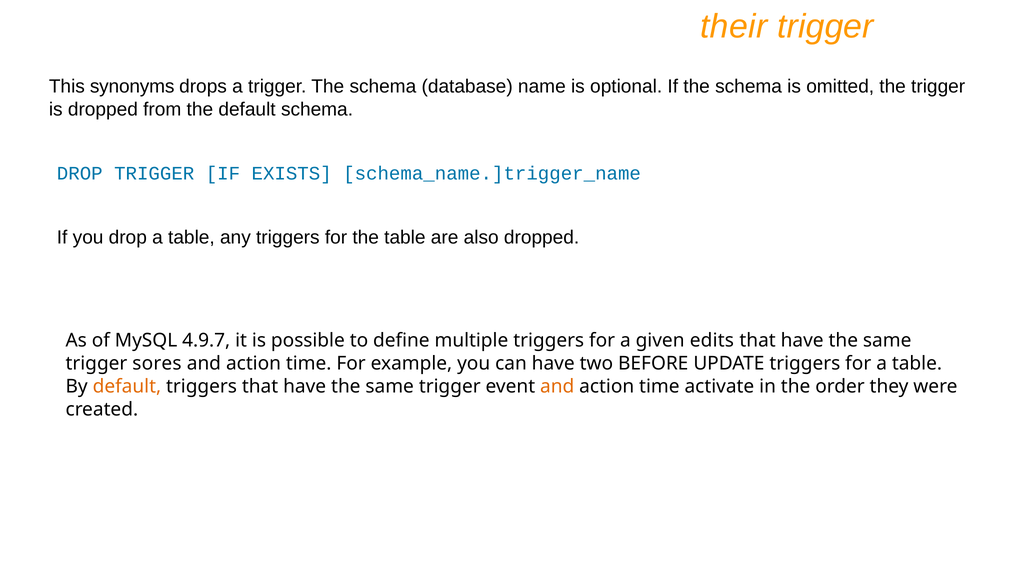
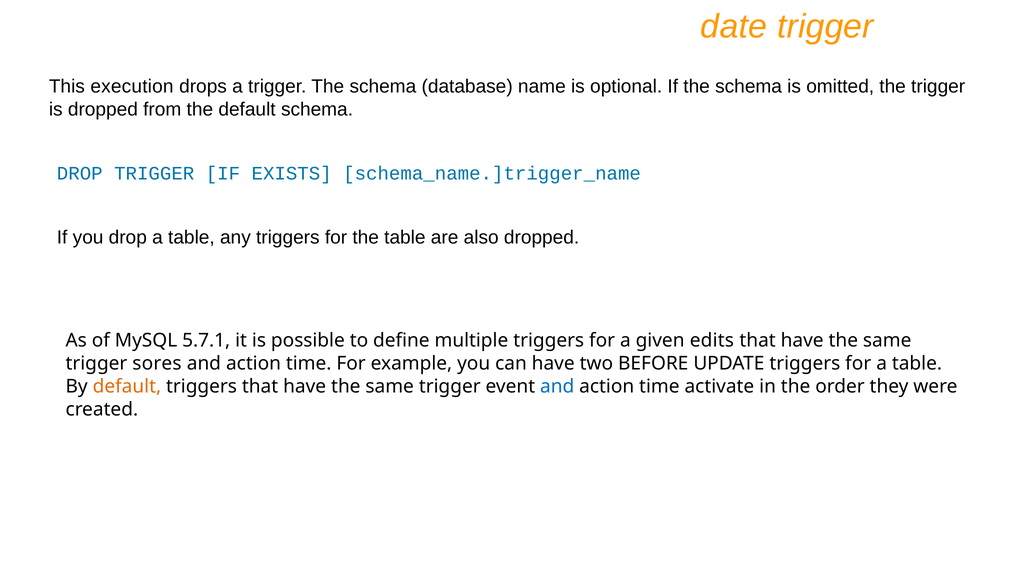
their: their -> date
synonyms: synonyms -> execution
4.9.7: 4.9.7 -> 5.7.1
and at (557, 387) colour: orange -> blue
